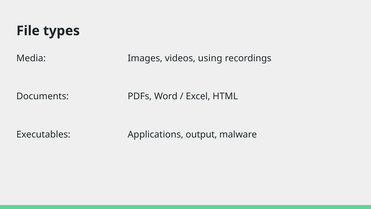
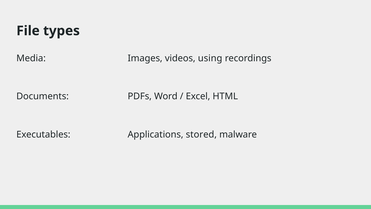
output: output -> stored
